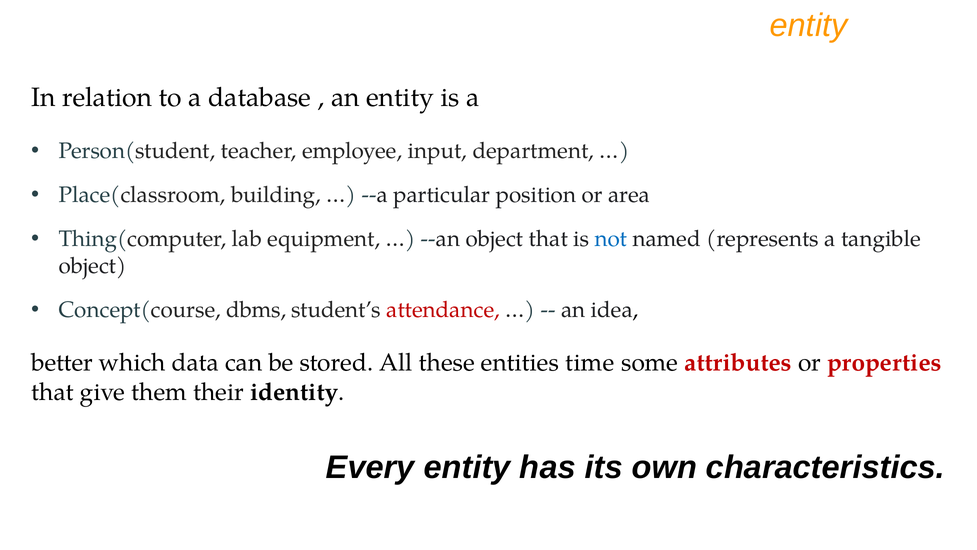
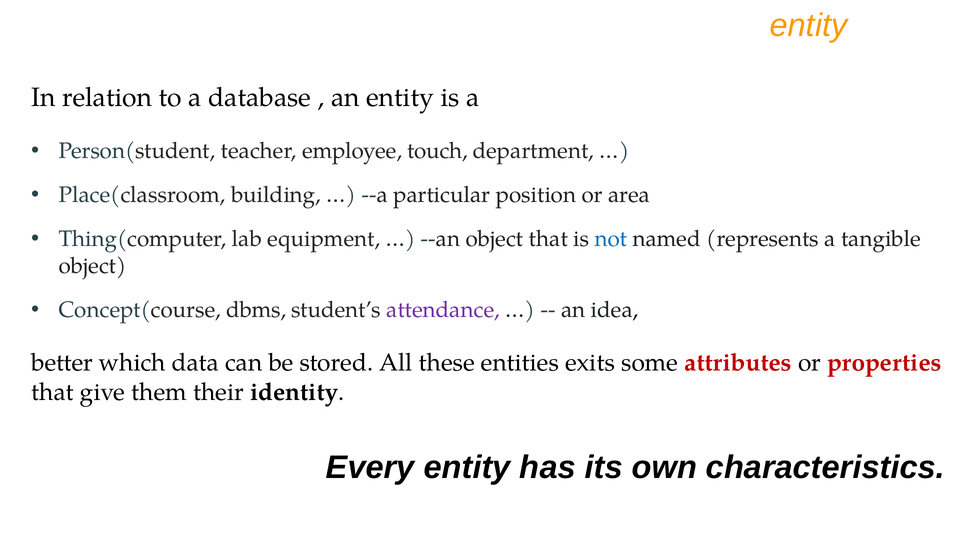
input: input -> touch
attendance colour: red -> purple
time: time -> exits
